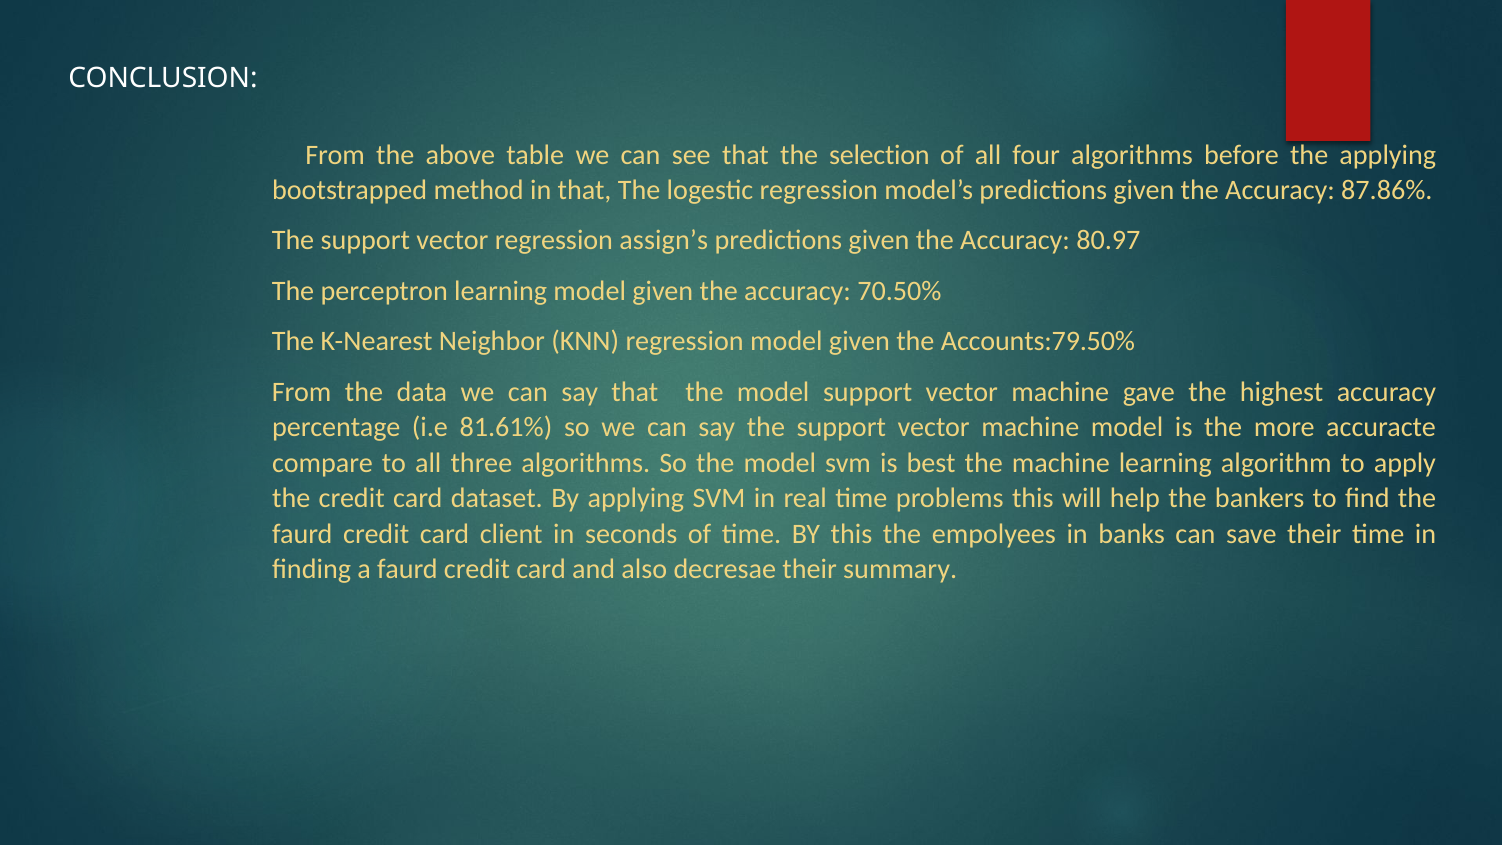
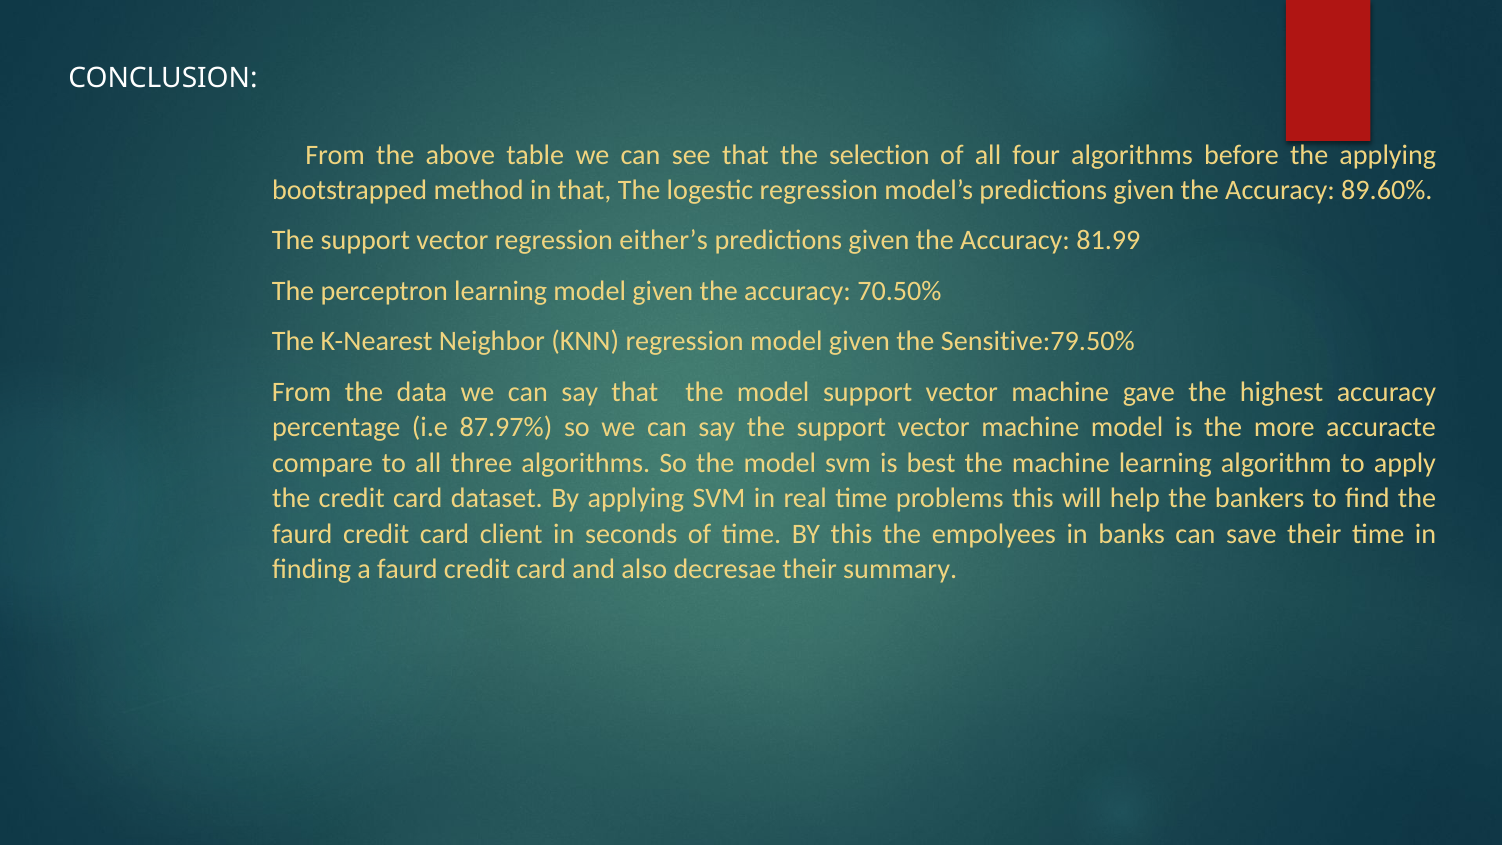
87.86%: 87.86% -> 89.60%
assign’s: assign’s -> either’s
80.97: 80.97 -> 81.99
Accounts:79.50%: Accounts:79.50% -> Sensitive:79.50%
81.61%: 81.61% -> 87.97%
